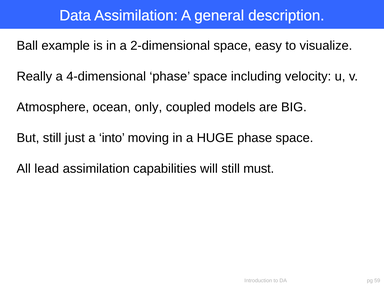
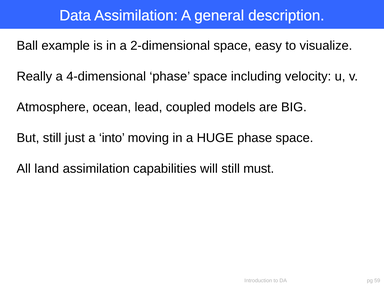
only: only -> lead
lead: lead -> land
